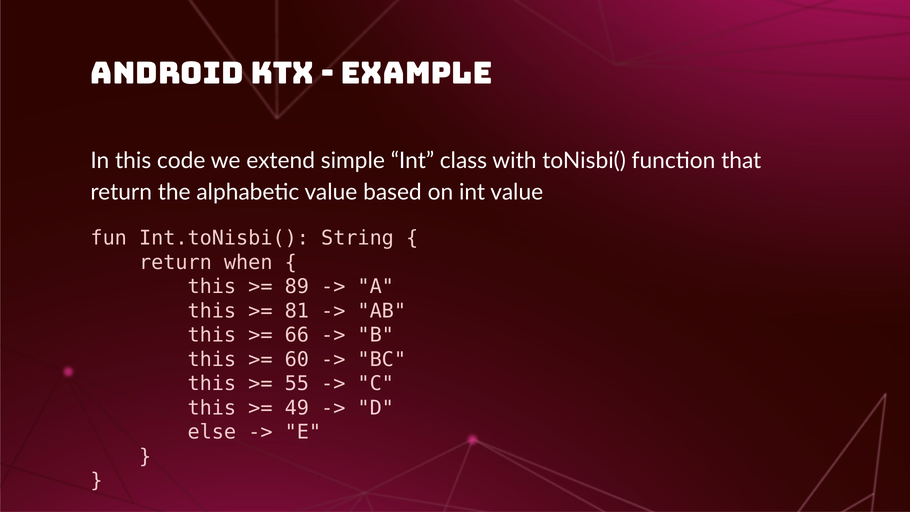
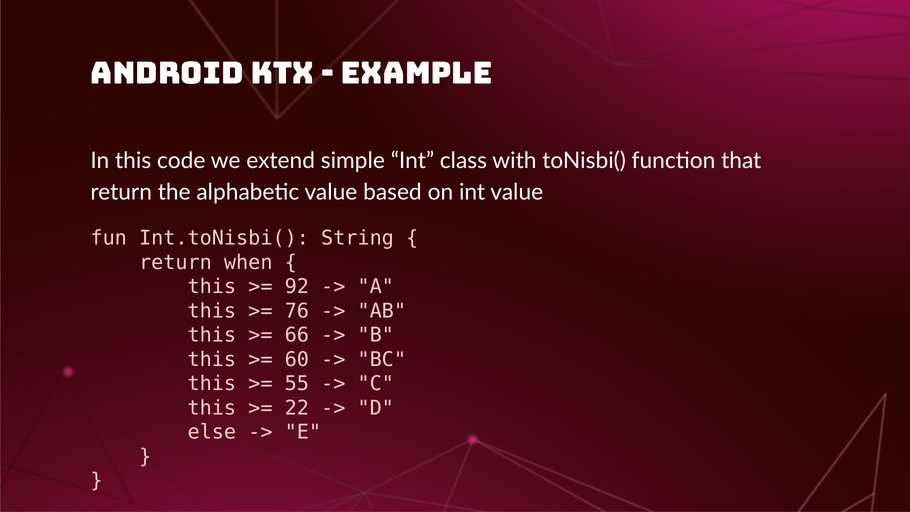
89: 89 -> 92
81: 81 -> 76
49: 49 -> 22
